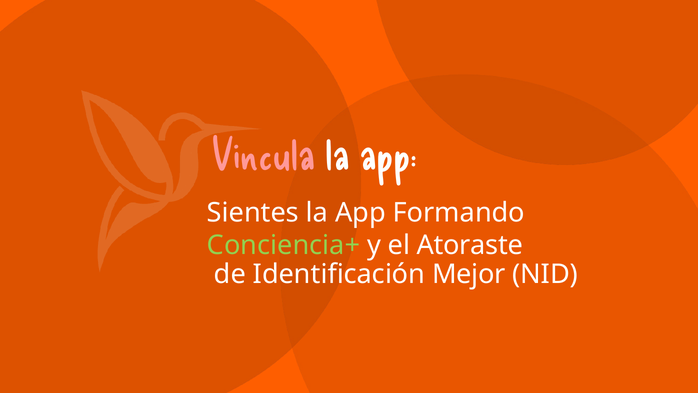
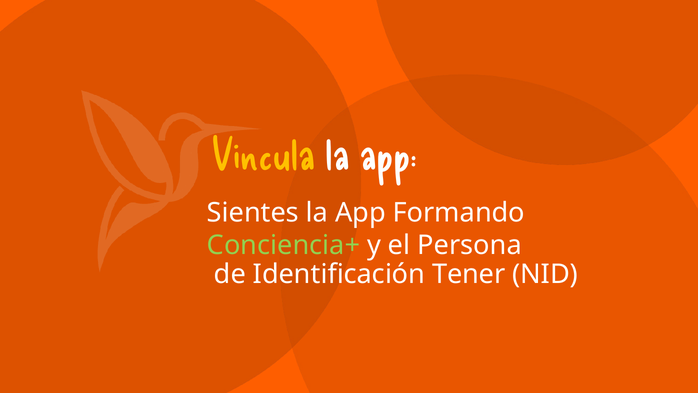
Vincula colour: pink -> yellow
Atoraste: Atoraste -> Persona
Mejor: Mejor -> Tener
